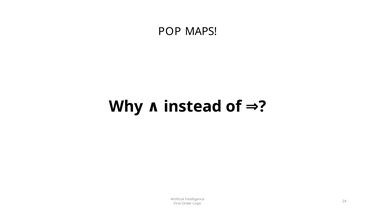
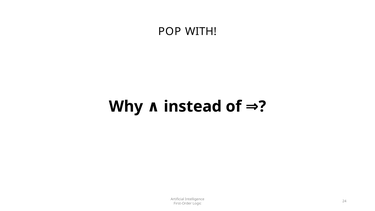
MAPS: MAPS -> WITH
